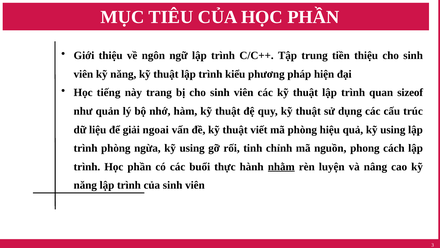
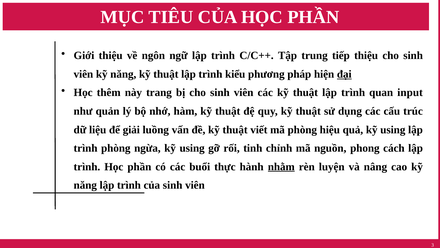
tiền: tiền -> tiếp
đại underline: none -> present
tiếng: tiếng -> thêm
sizeof: sizeof -> input
ngoai: ngoai -> luồng
